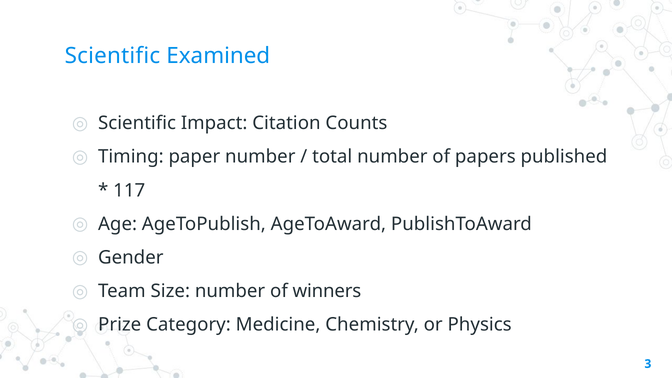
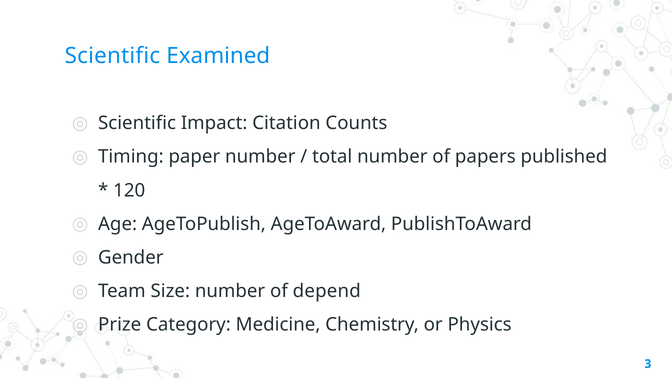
117: 117 -> 120
winners: winners -> depend
